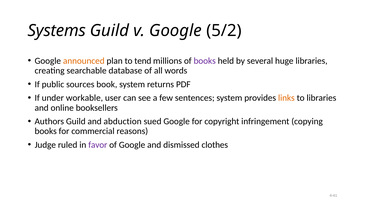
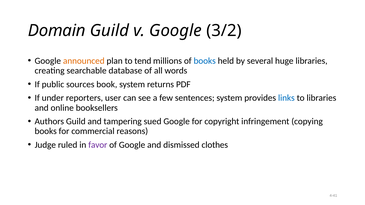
Systems: Systems -> Domain
5/2: 5/2 -> 3/2
books at (205, 61) colour: purple -> blue
workable: workable -> reporters
links colour: orange -> blue
abduction: abduction -> tampering
